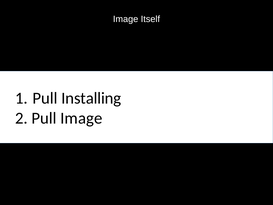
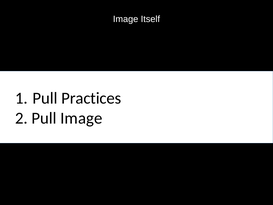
Installing: Installing -> Practices
